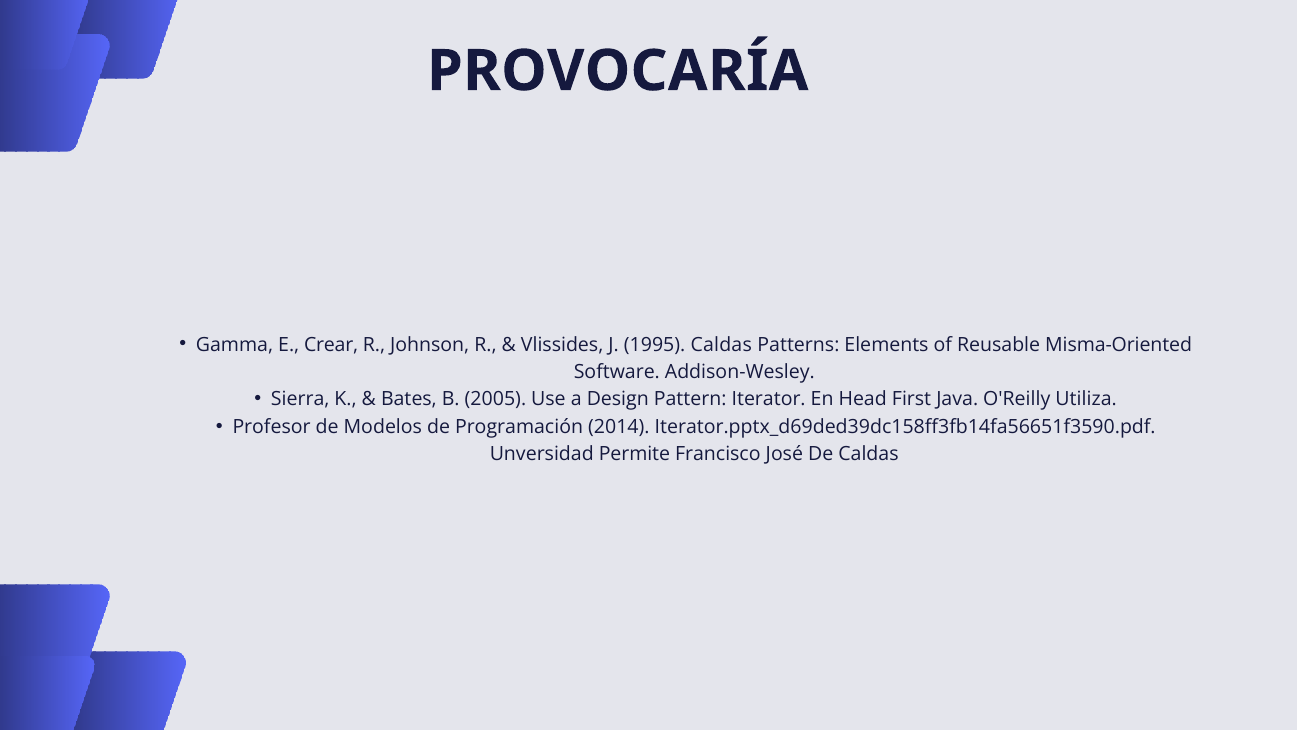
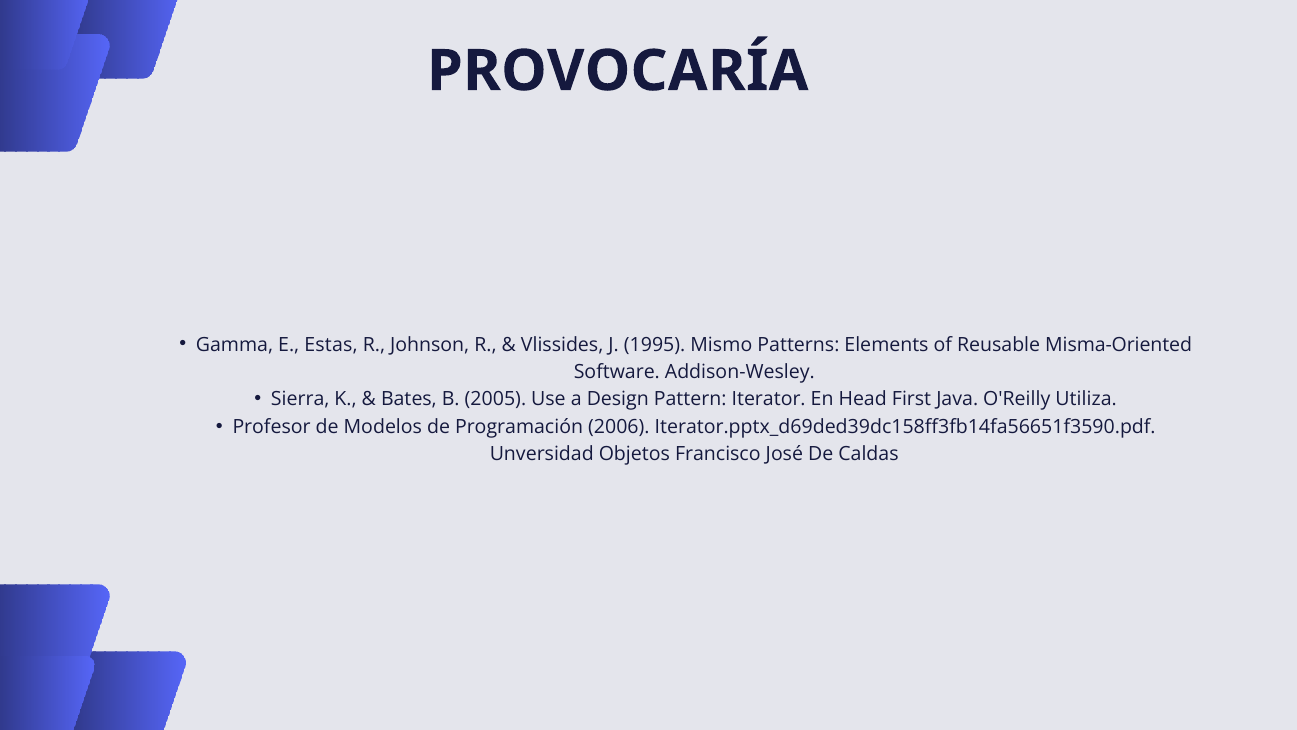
Crear: Crear -> Estas
1995 Caldas: Caldas -> Mismo
2014: 2014 -> 2006
Permite: Permite -> Objetos
